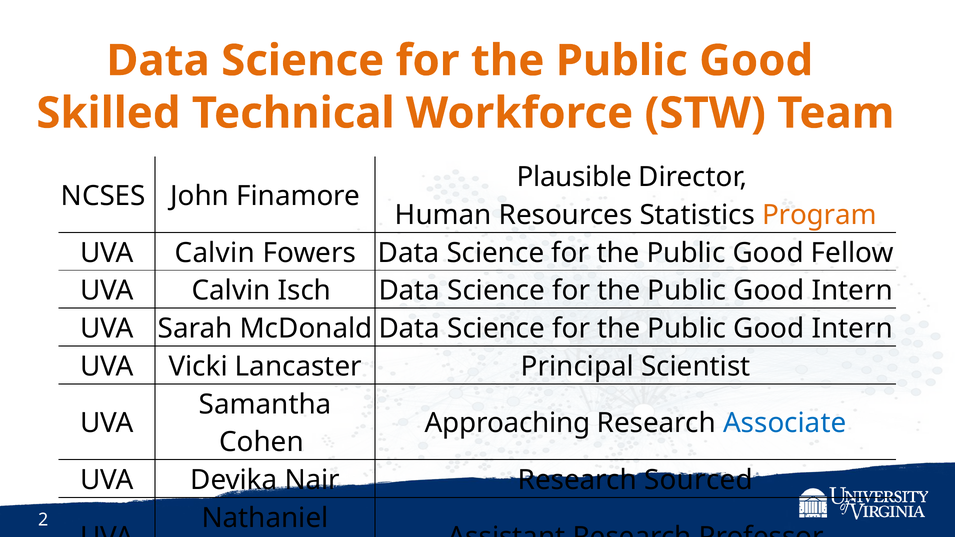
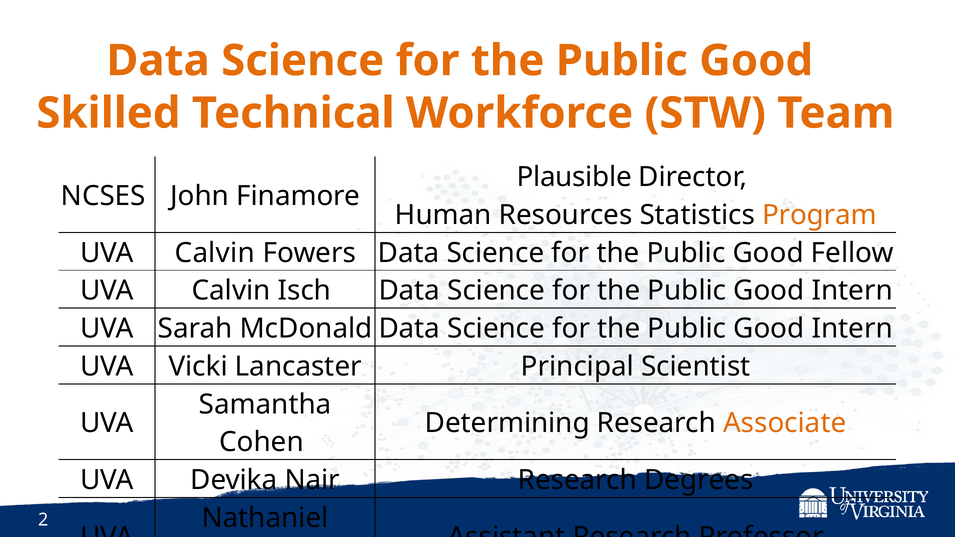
Approaching: Approaching -> Determining
Associate colour: blue -> orange
Sourced: Sourced -> Degrees
